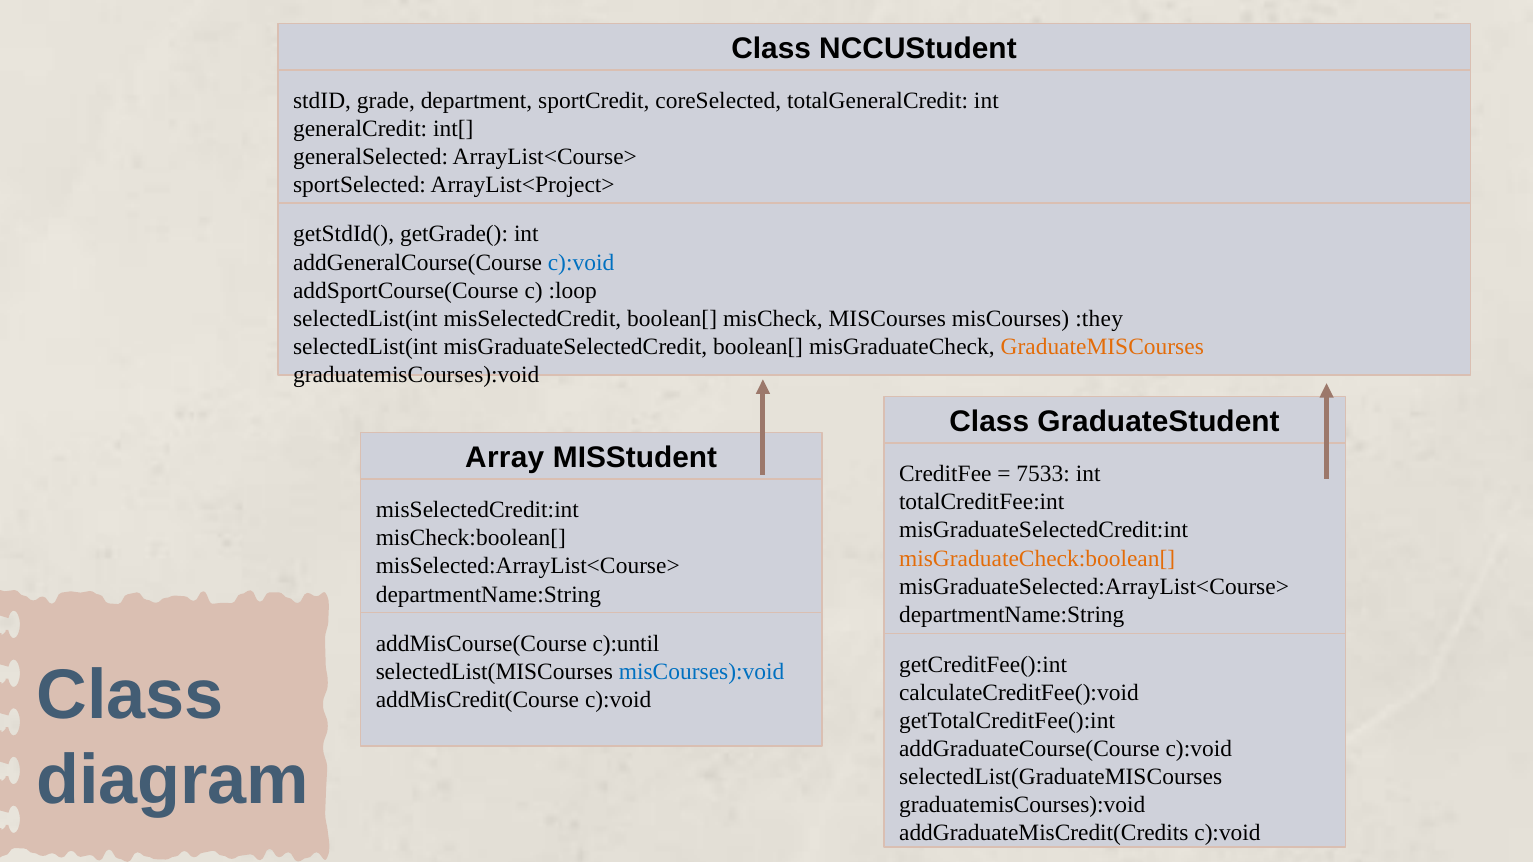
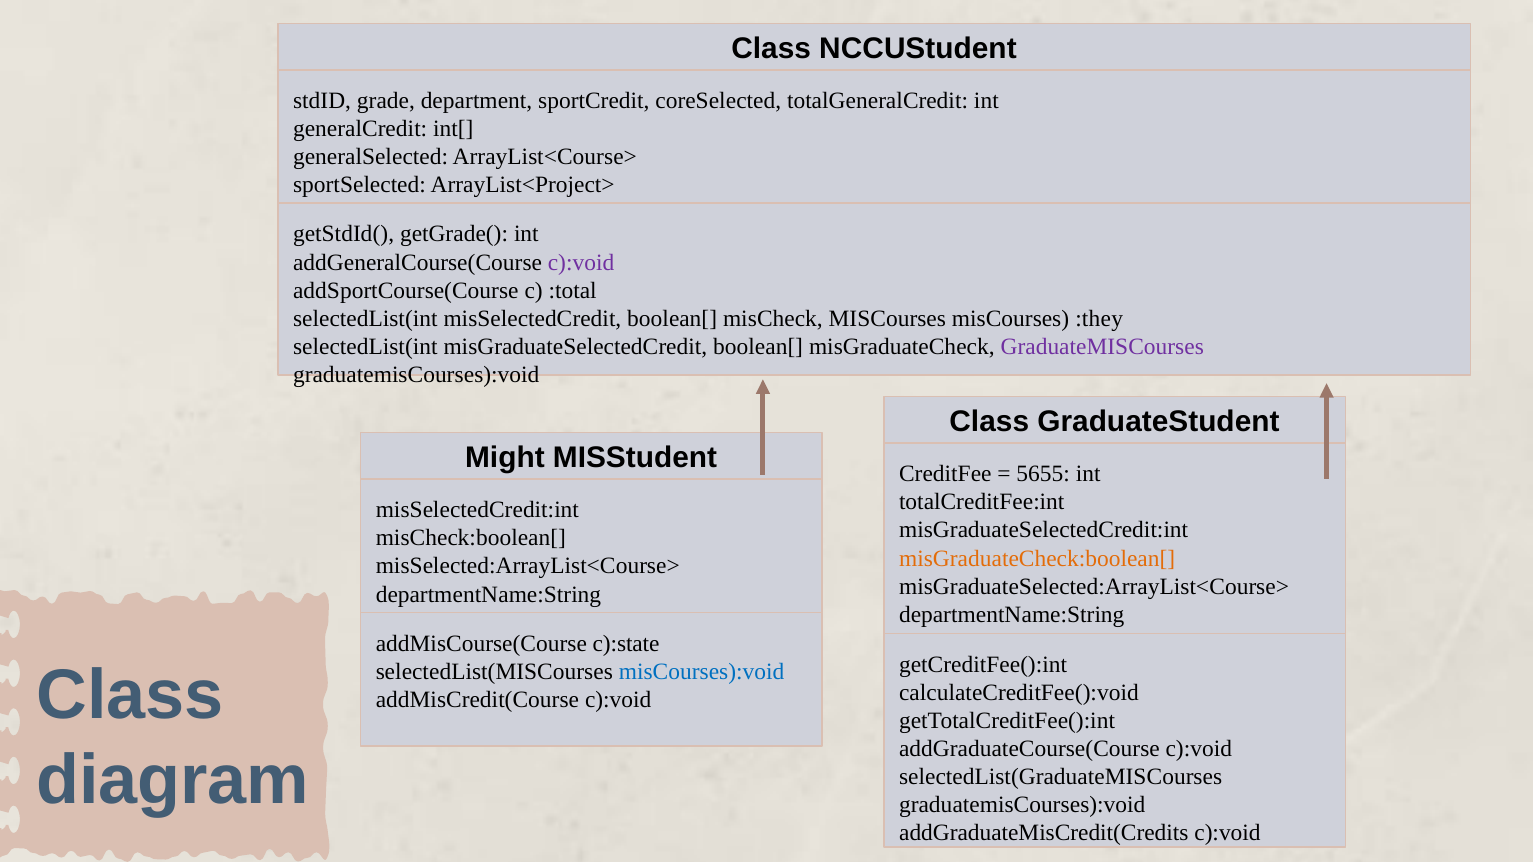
c):void at (581, 262) colour: blue -> purple
:loop: :loop -> :total
GraduateMISCourses colour: orange -> purple
Array: Array -> Might
7533: 7533 -> 5655
c):until: c):until -> c):state
